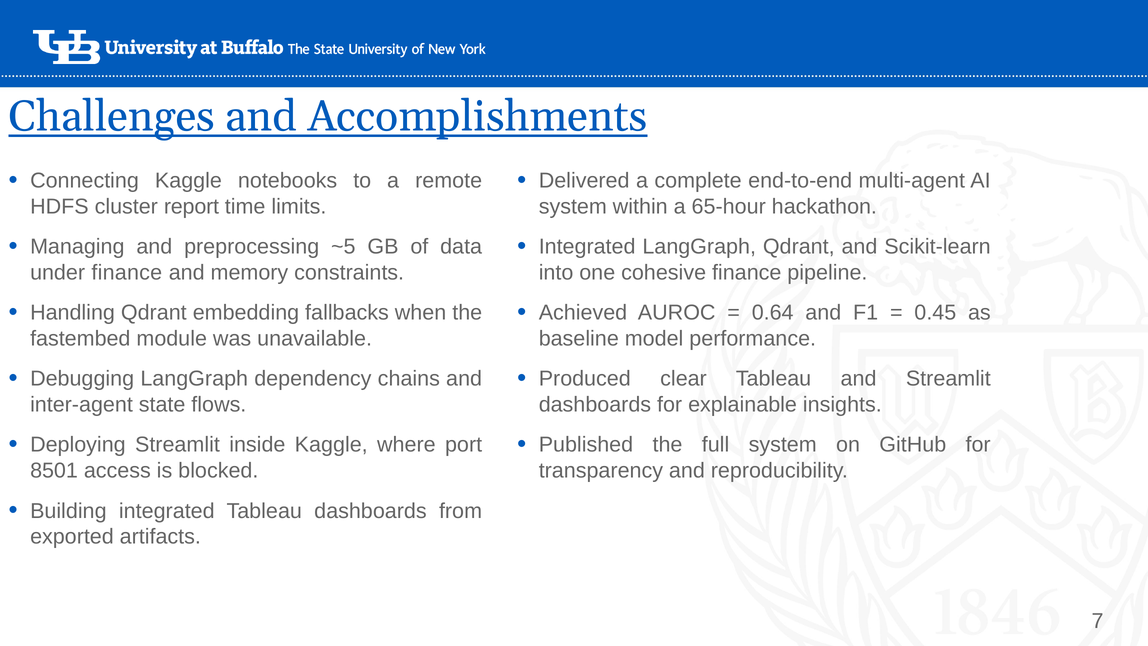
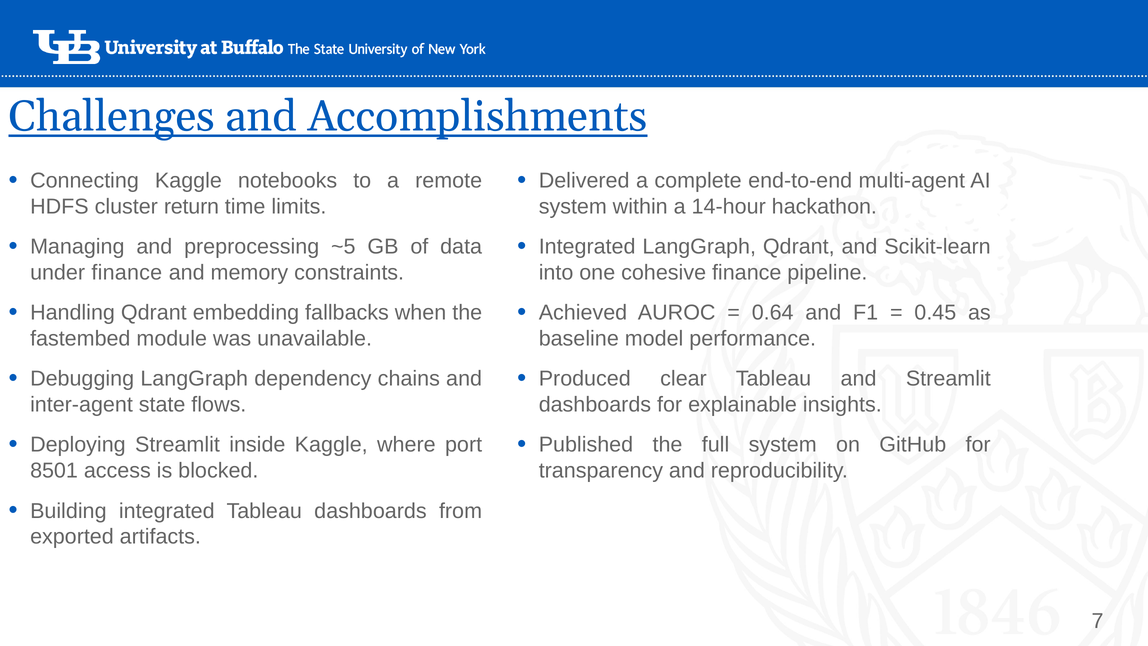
report: report -> return
65-hour: 65-hour -> 14-hour
